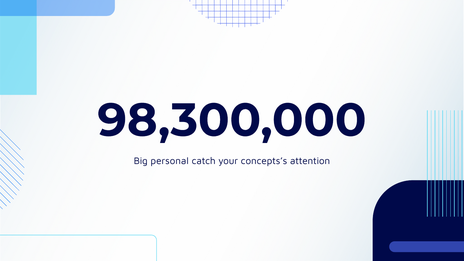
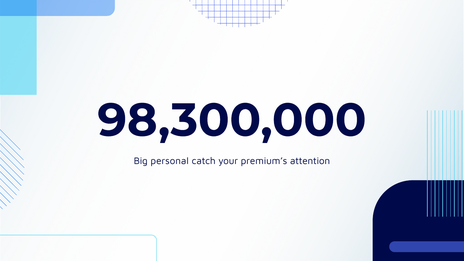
concepts’s: concepts’s -> premium’s
